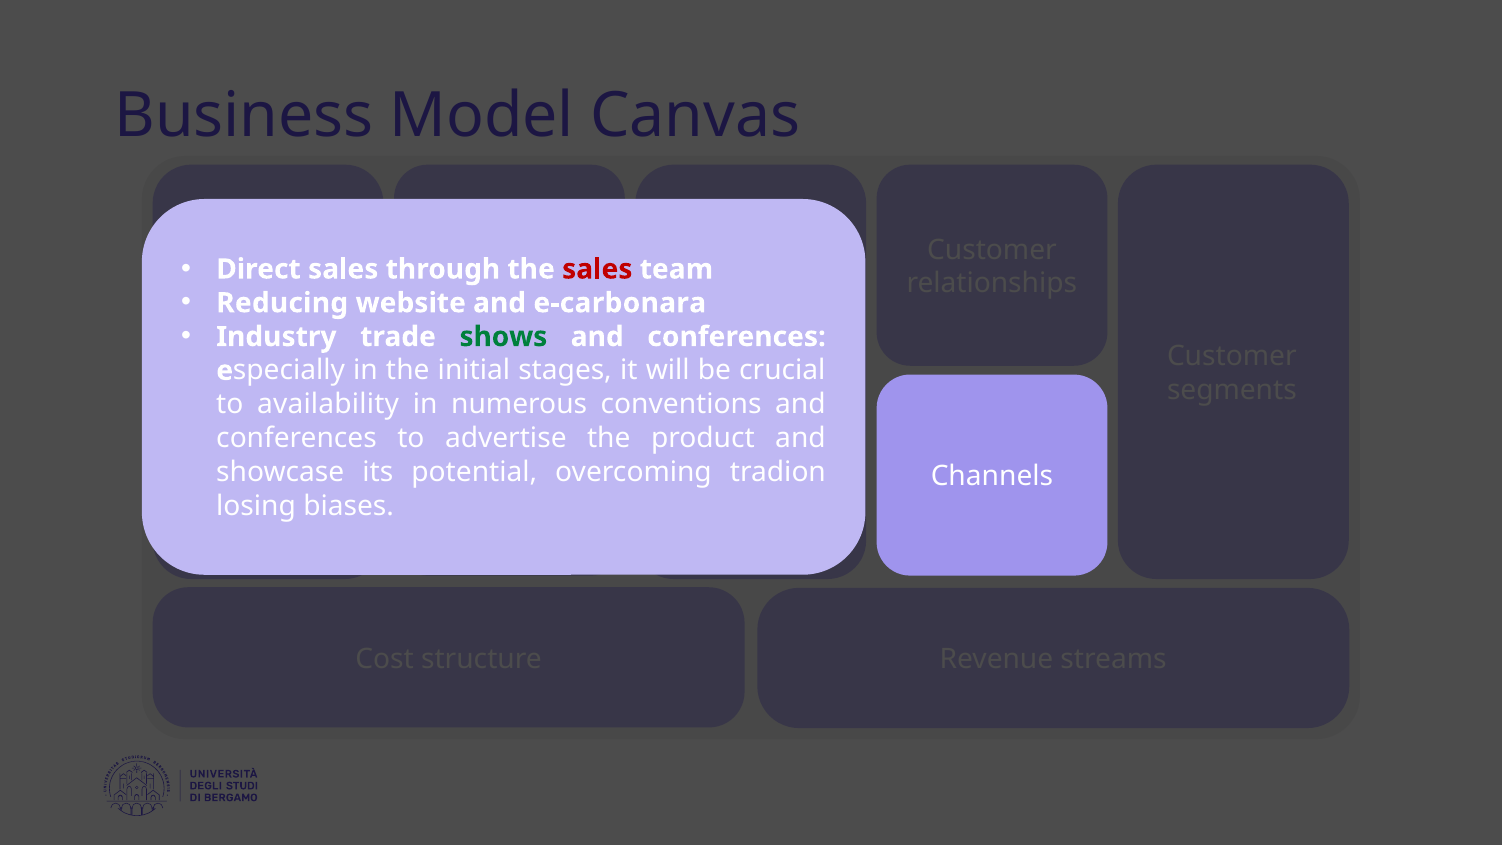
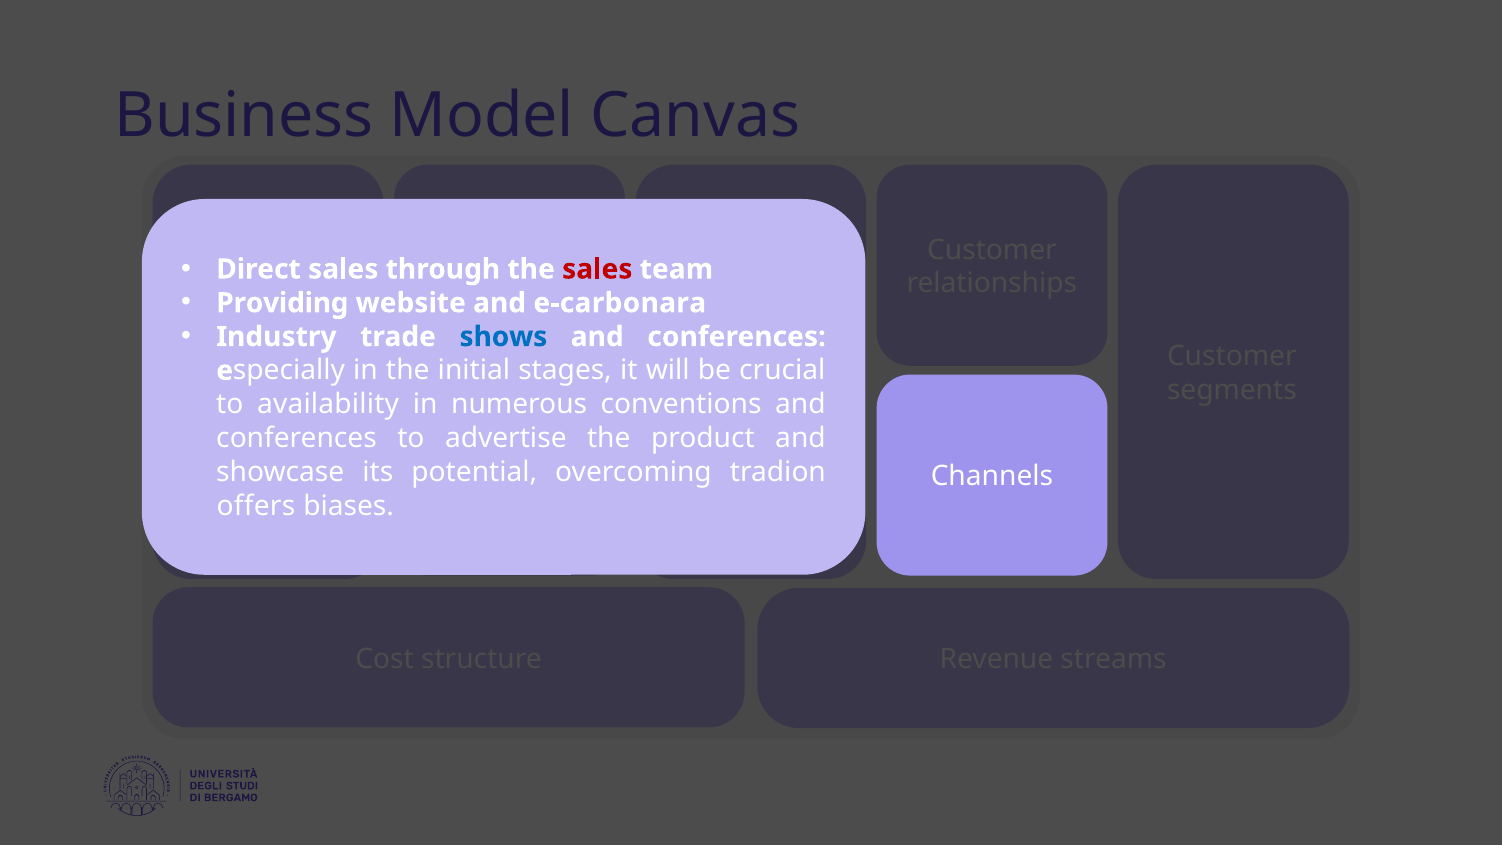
Reducing: Reducing -> Providing
shows colour: green -> blue
losing: losing -> offers
